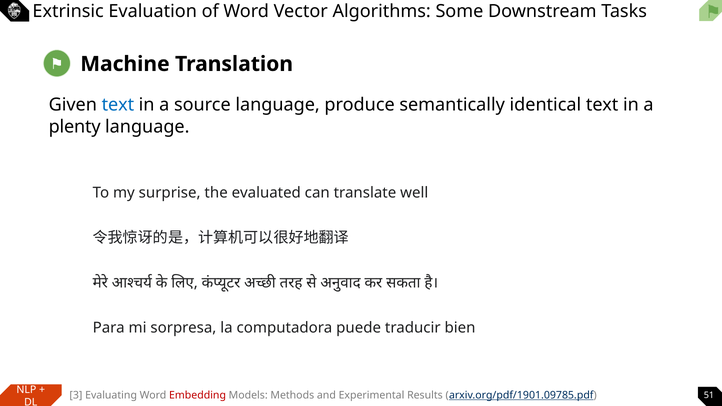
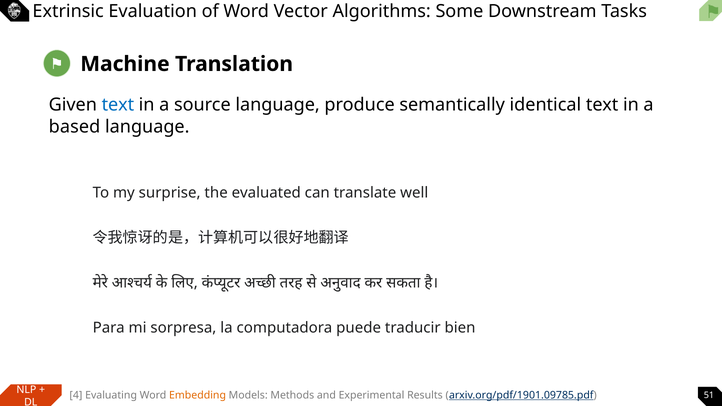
plenty: plenty -> based
3: 3 -> 4
Embedding colour: red -> orange
